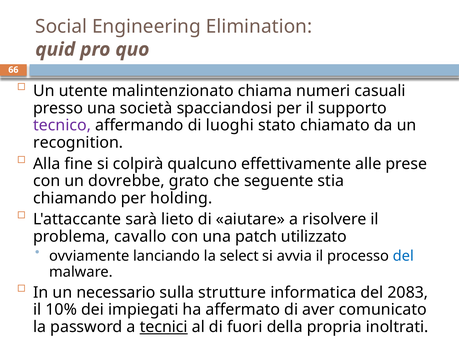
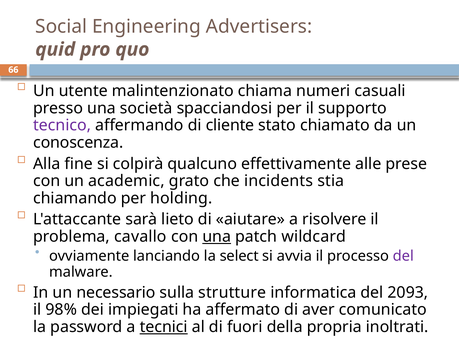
Elimination: Elimination -> Advertisers
luoghi: luoghi -> cliente
recognition: recognition -> conoscenza
dovrebbe: dovrebbe -> academic
seguente: seguente -> incidents
una at (217, 237) underline: none -> present
utilizzato: utilizzato -> wildcard
del at (403, 256) colour: blue -> purple
2083: 2083 -> 2093
10%: 10% -> 98%
